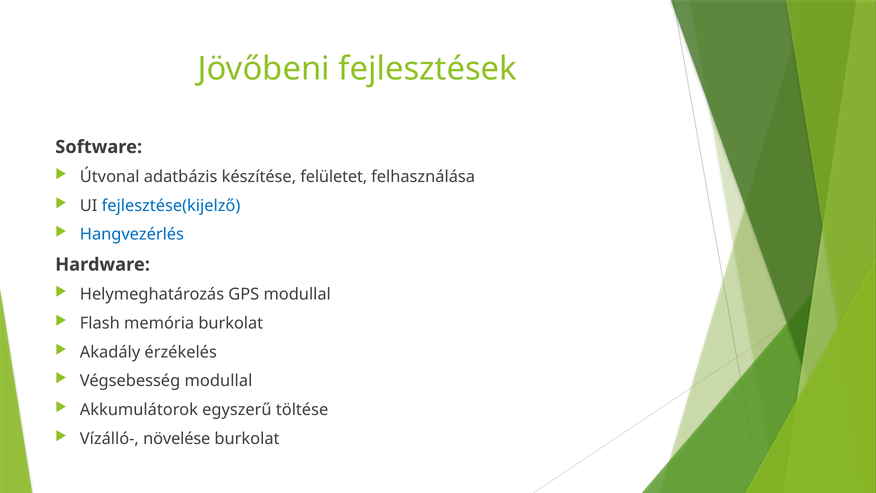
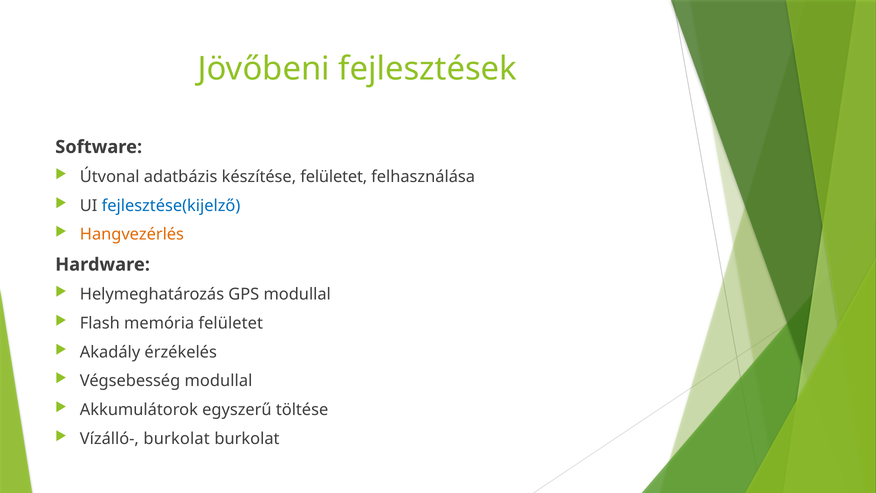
Hangvezérlés colour: blue -> orange
memória burkolat: burkolat -> felületet
Vízálló- növelése: növelése -> burkolat
